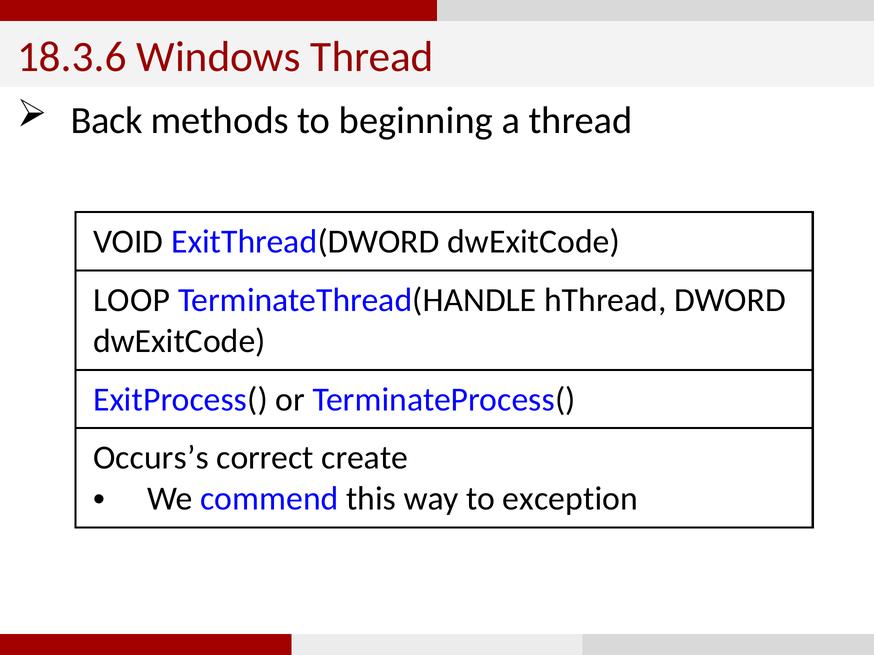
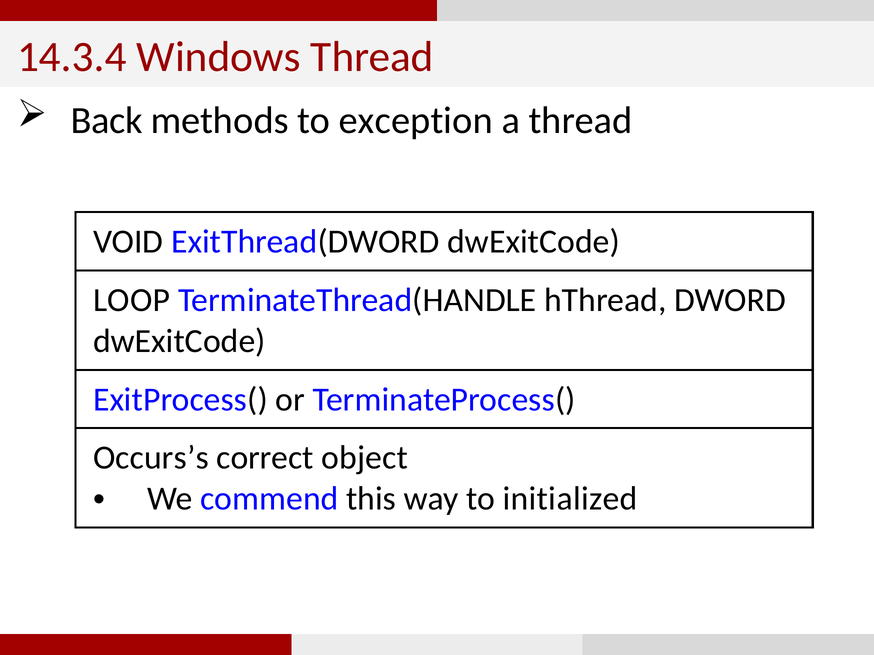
18.3.6: 18.3.6 -> 14.3.4
beginning: beginning -> exception
create: create -> object
exception: exception -> initialized
